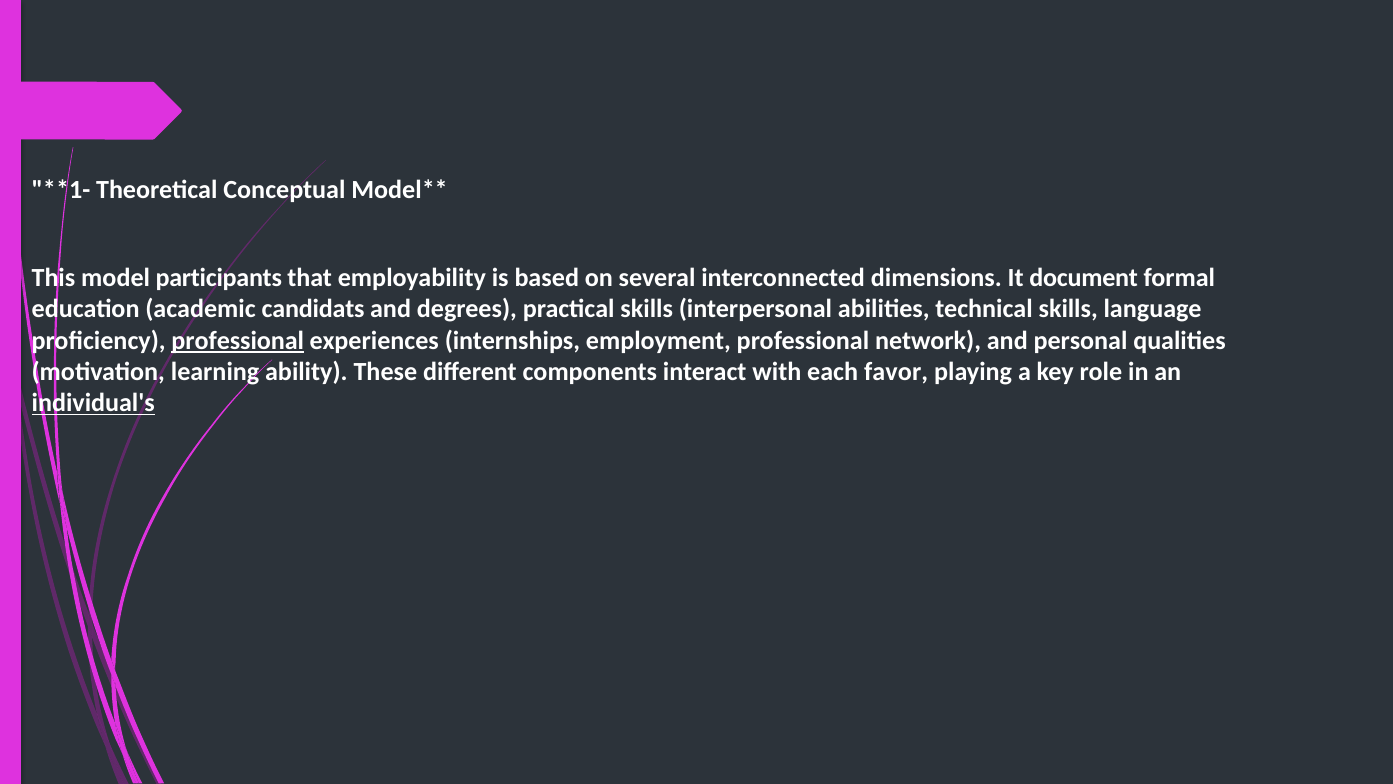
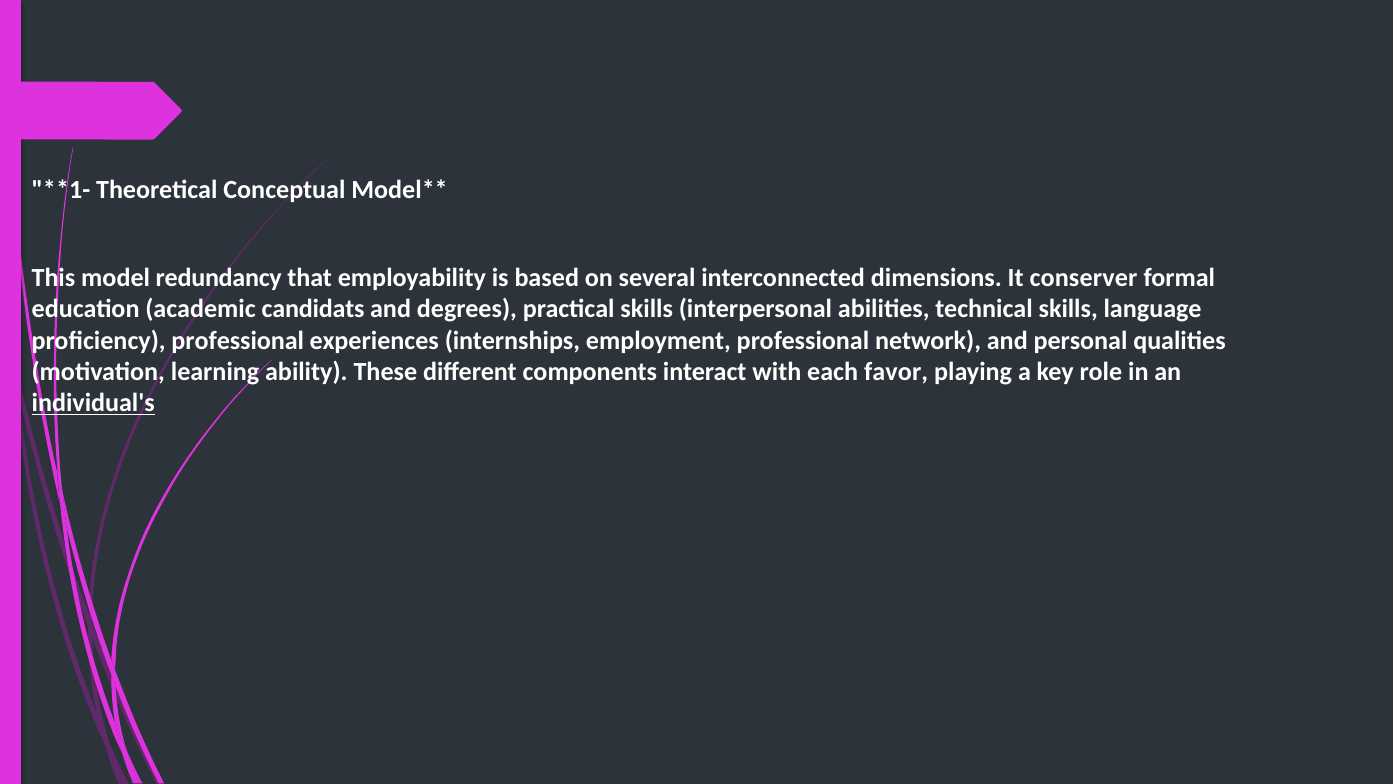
participants: participants -> redundancy
document: document -> conserver
professional at (238, 340) underline: present -> none
